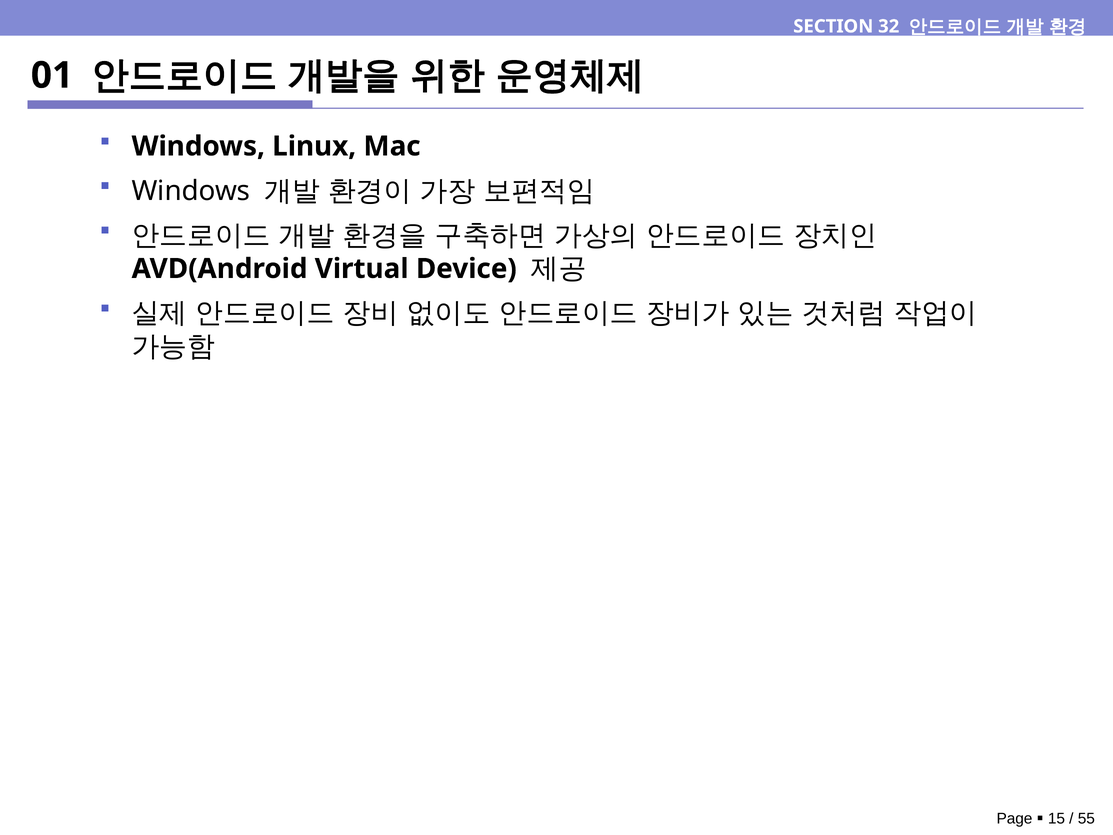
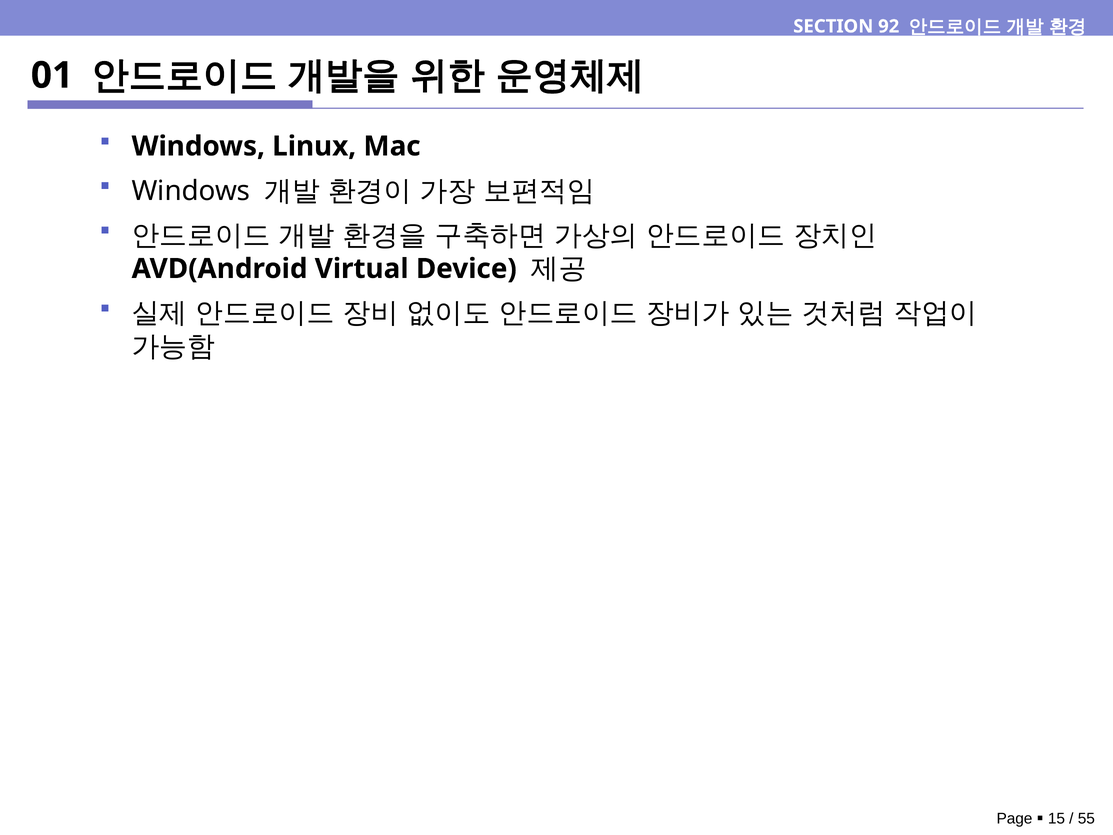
32: 32 -> 92
